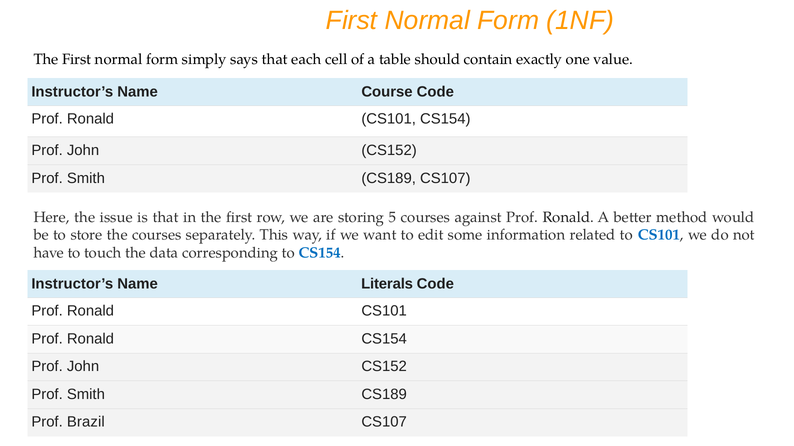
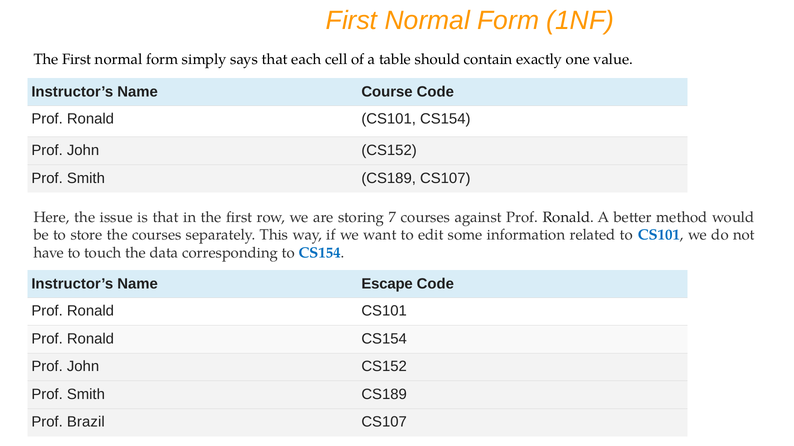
5: 5 -> 7
Literals: Literals -> Escape
